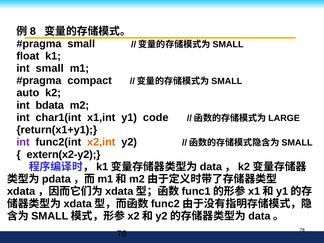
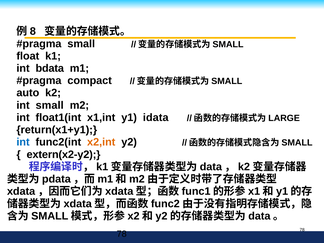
int small: small -> bdata
int bdata: bdata -> small
char1(int: char1(int -> float1(int
code: code -> idata
int at (23, 142) colour: purple -> blue
